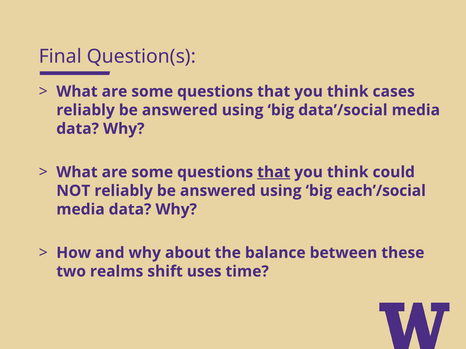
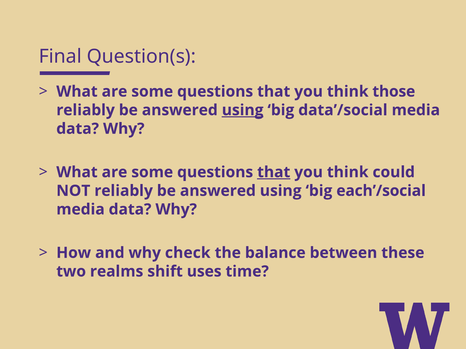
cases: cases -> those
using at (243, 110) underline: none -> present
about: about -> check
